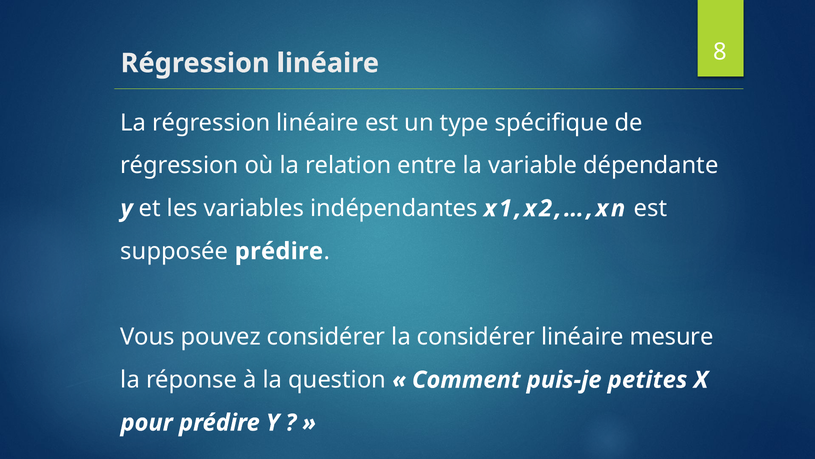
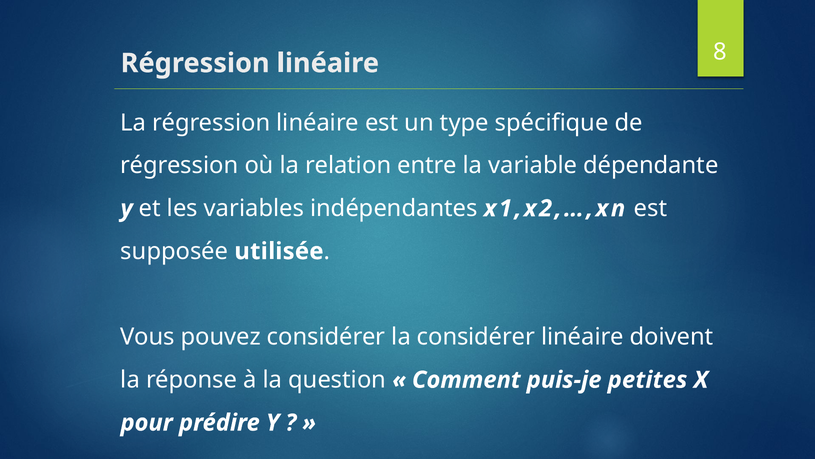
supposée prédire: prédire -> utilisée
mesure: mesure -> doivent
